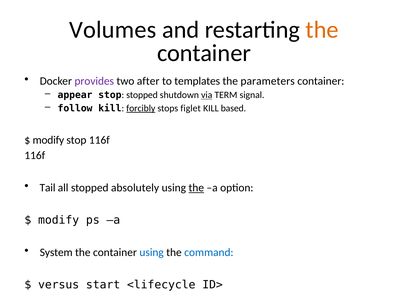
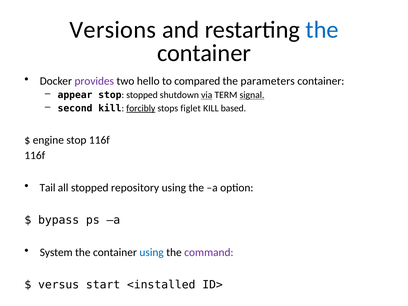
Volumes: Volumes -> Versions
the at (322, 30) colour: orange -> blue
after: after -> hello
templates: templates -> compared
signal underline: none -> present
follow: follow -> second
modify at (48, 140): modify -> engine
absolutely: absolutely -> repository
the at (196, 188) underline: present -> none
modify at (59, 220): modify -> bypass
command colour: blue -> purple
<lifecycle: <lifecycle -> <installed
